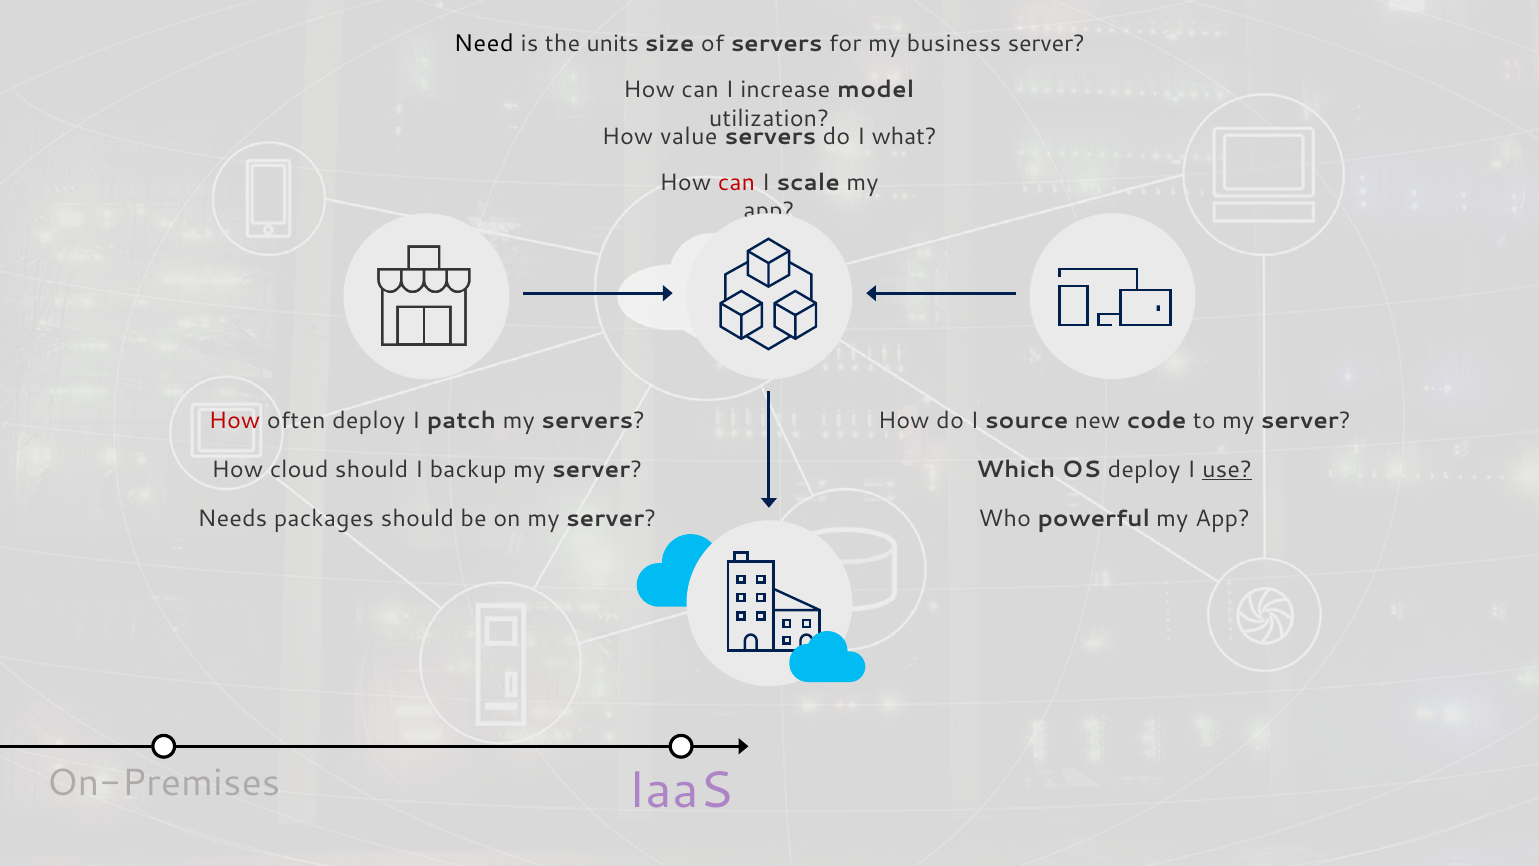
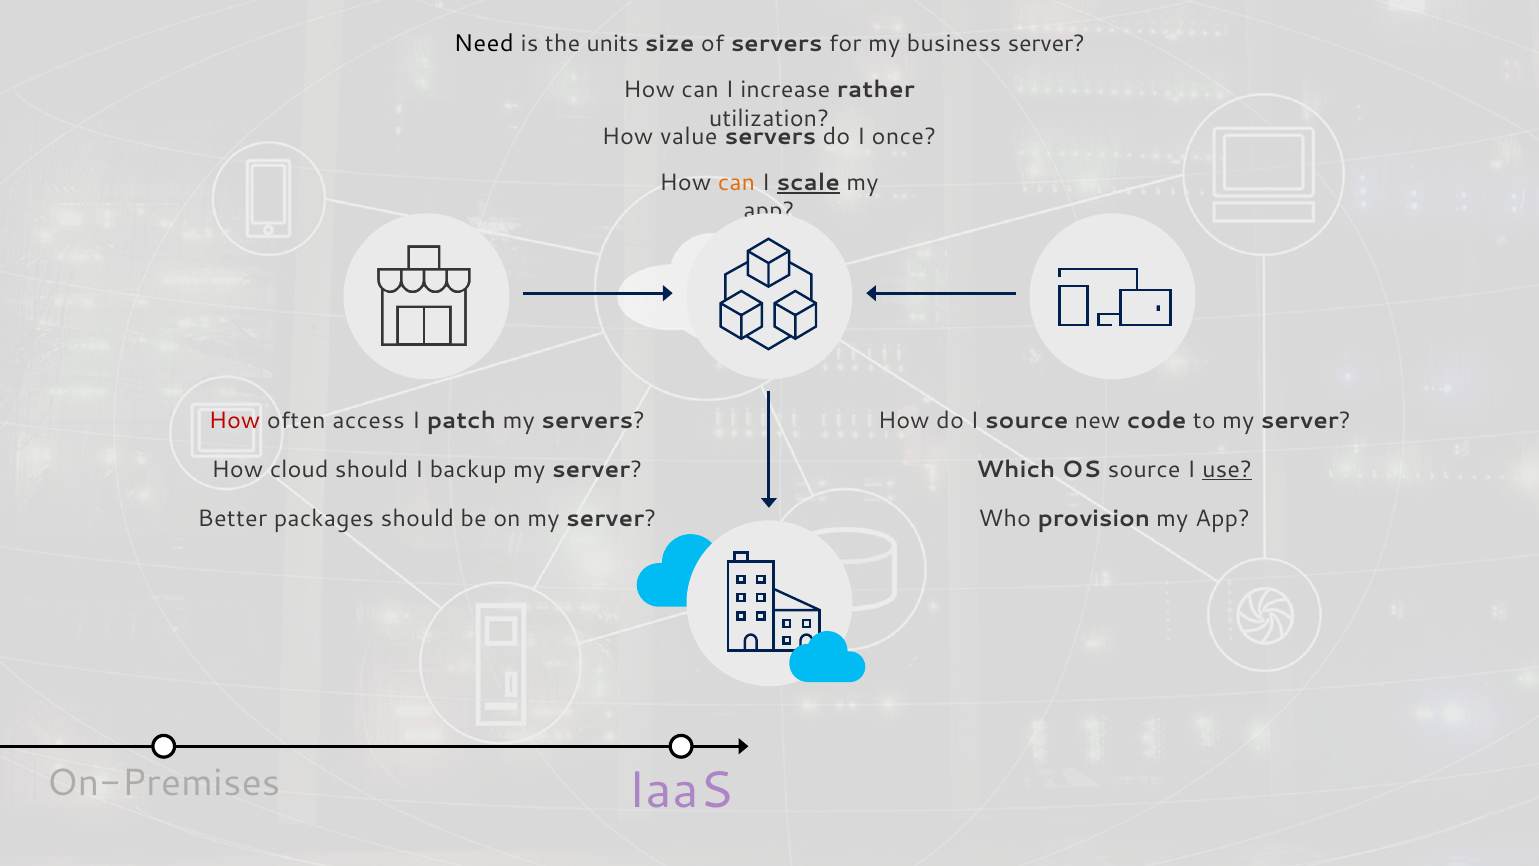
model: model -> rather
what: what -> once
can at (736, 183) colour: red -> orange
scale underline: none -> present
often deploy: deploy -> access
OS deploy: deploy -> source
Needs: Needs -> Better
powerful: powerful -> provision
